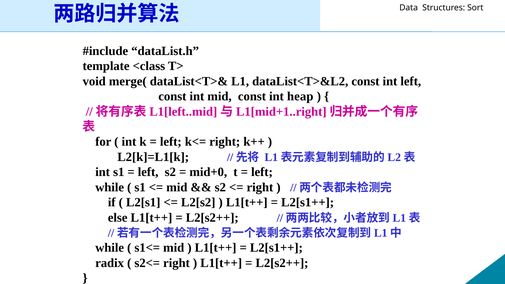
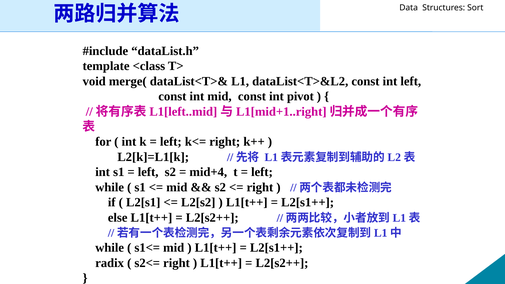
heap: heap -> pivot
mid+0: mid+0 -> mid+4
